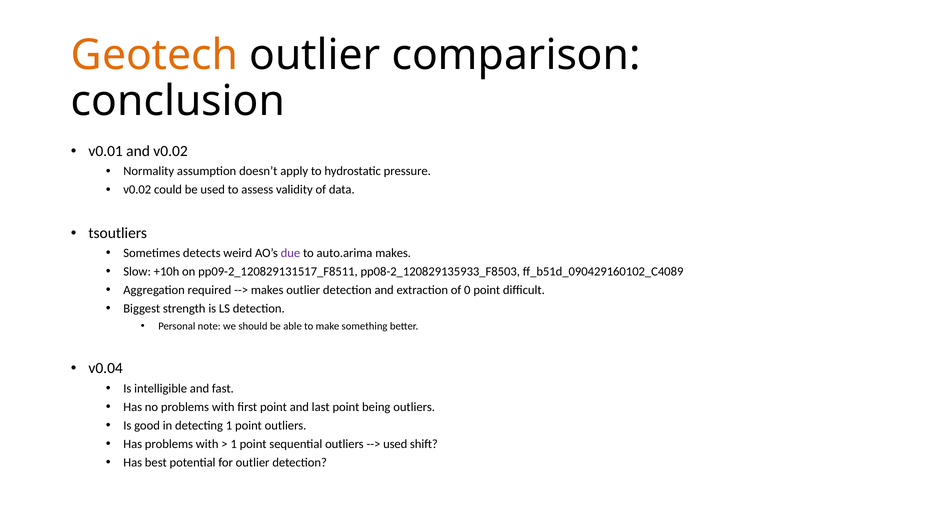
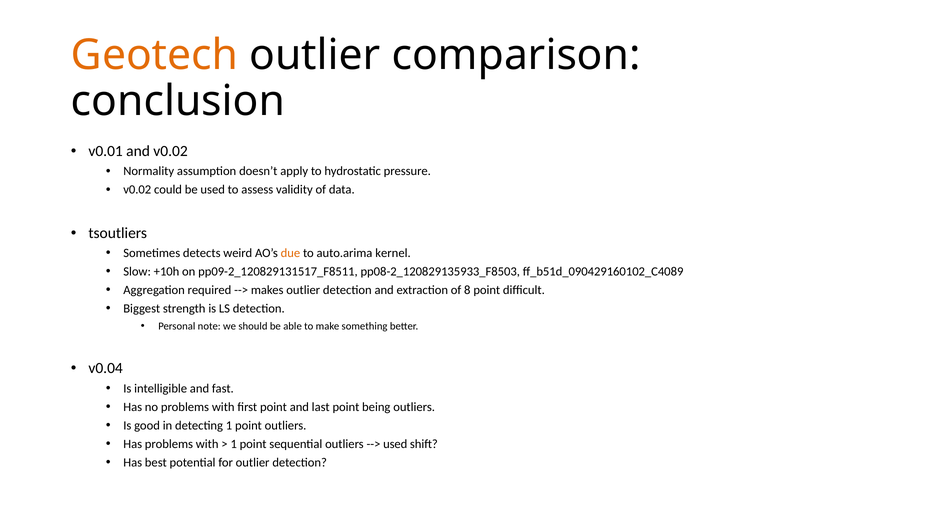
due colour: purple -> orange
auto.arima makes: makes -> kernel
0: 0 -> 8
